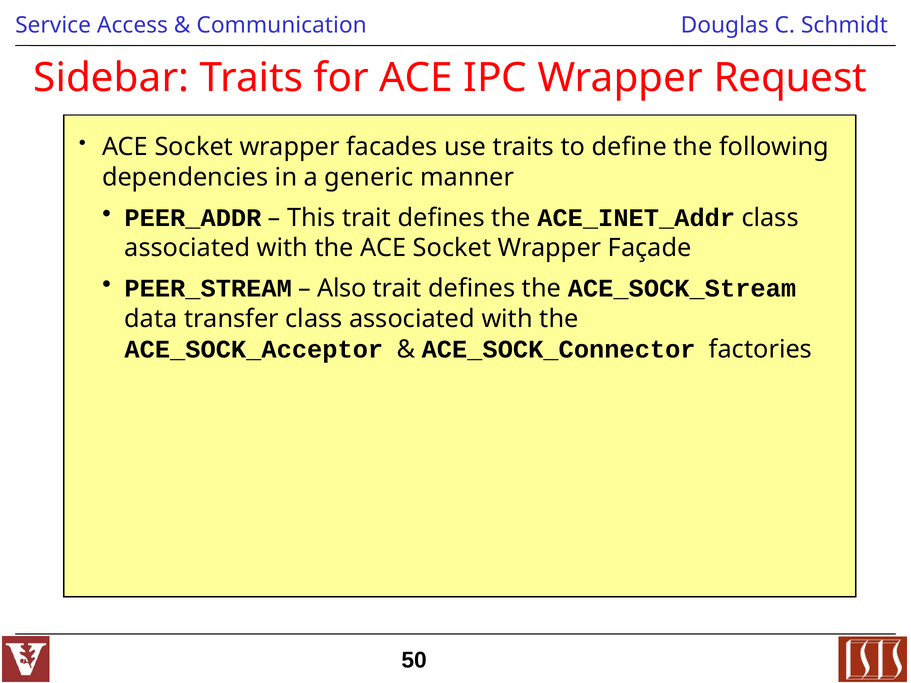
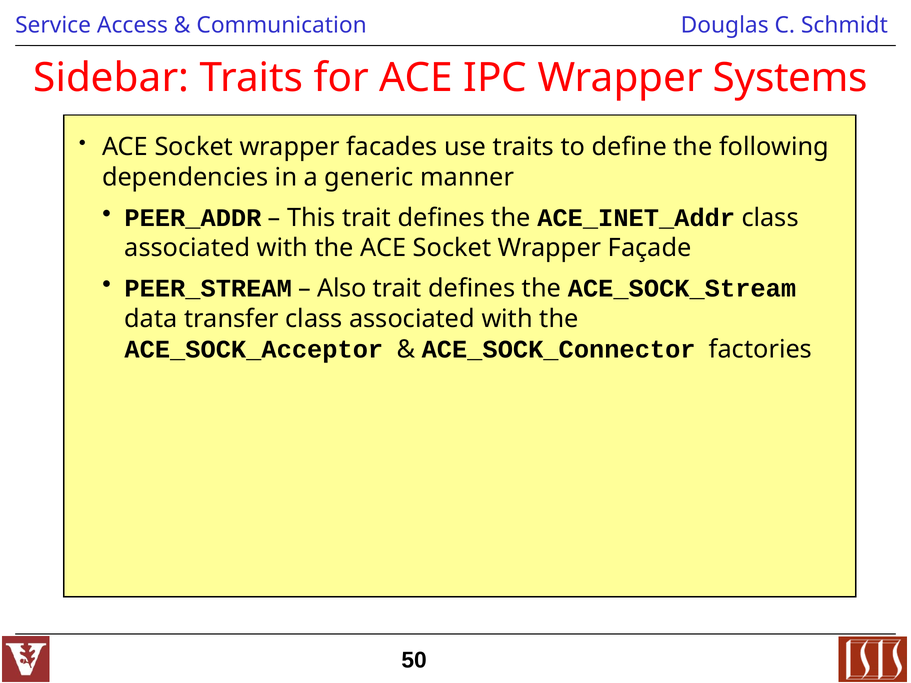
Request: Request -> Systems
